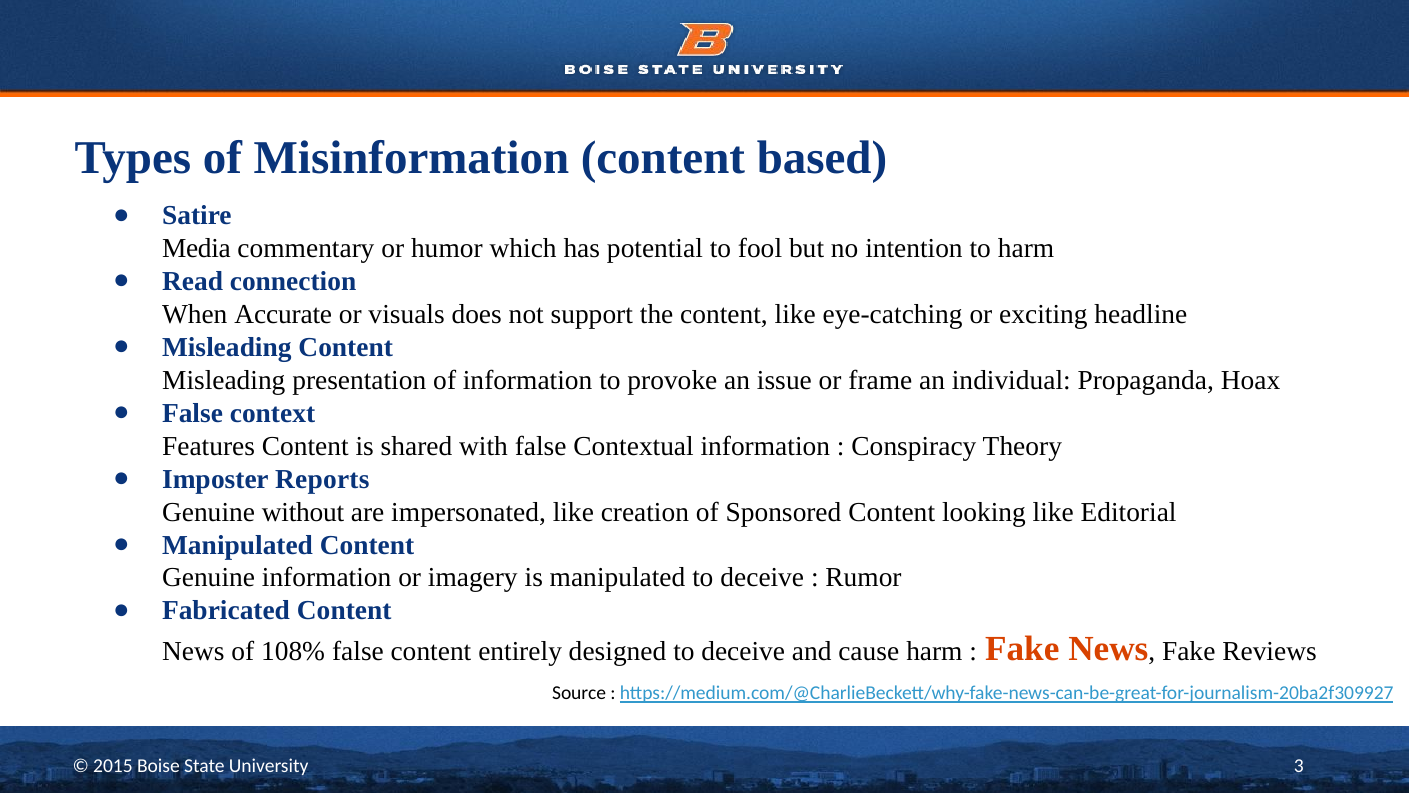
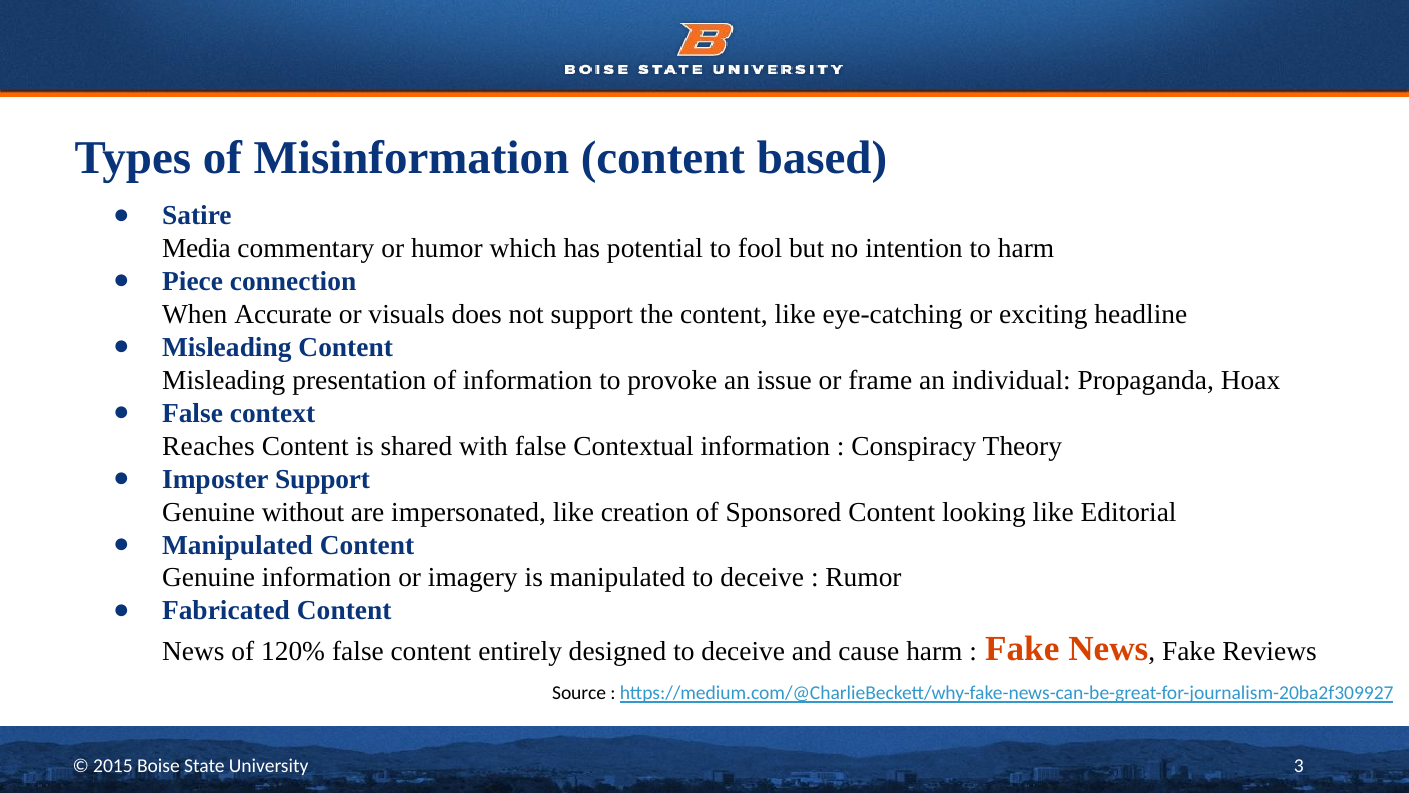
Read: Read -> Piece
Features: Features -> Reaches
Imposter Reports: Reports -> Support
108%: 108% -> 120%
